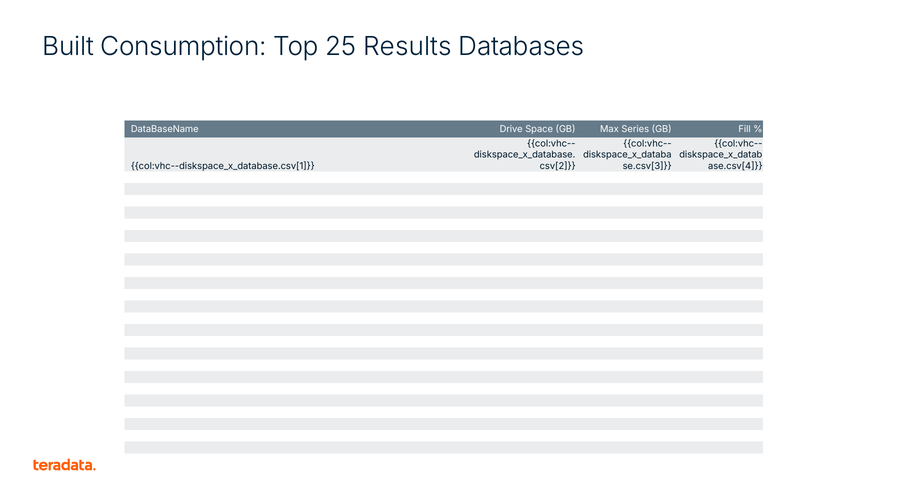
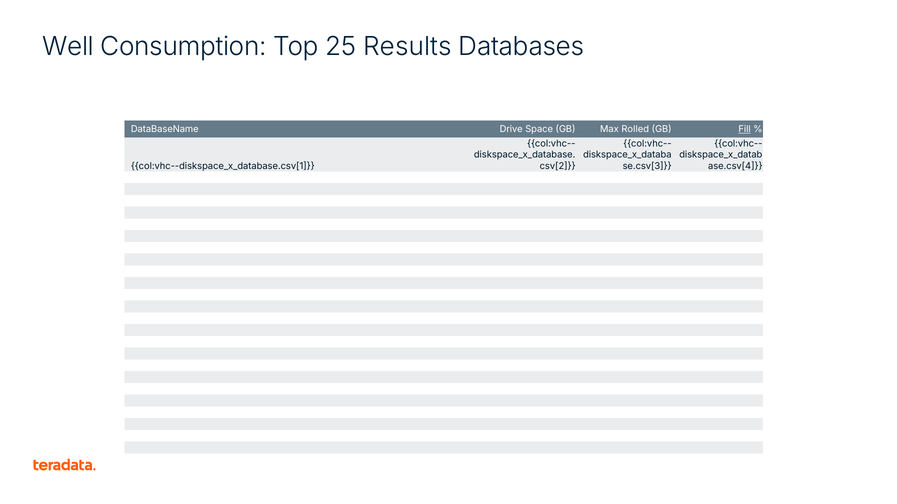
Built: Built -> Well
Series: Series -> Rolled
Fill underline: none -> present
